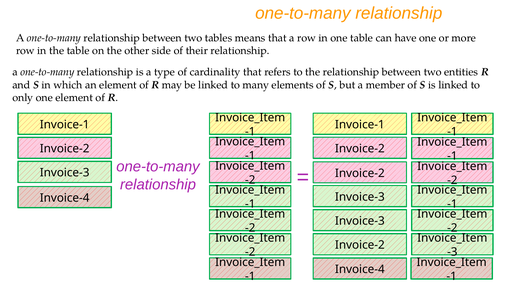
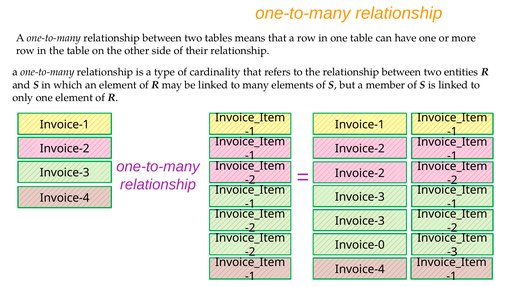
Invoice-2 at (360, 245): Invoice-2 -> Invoice-0
